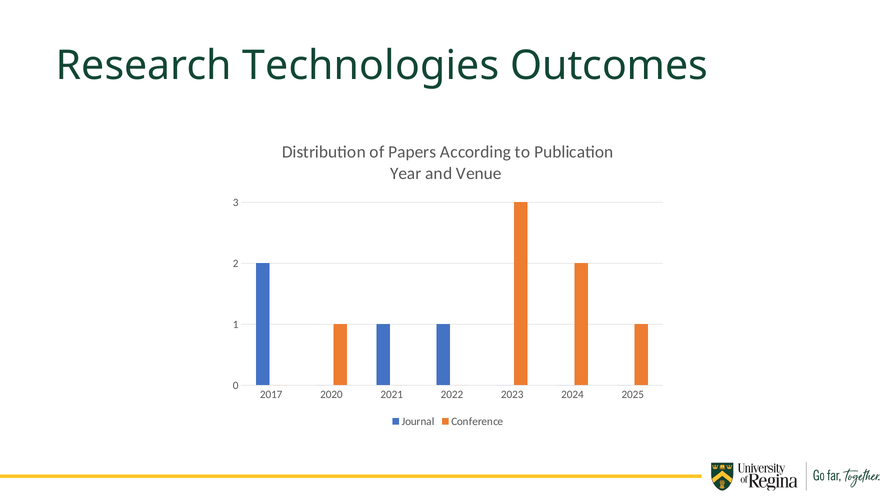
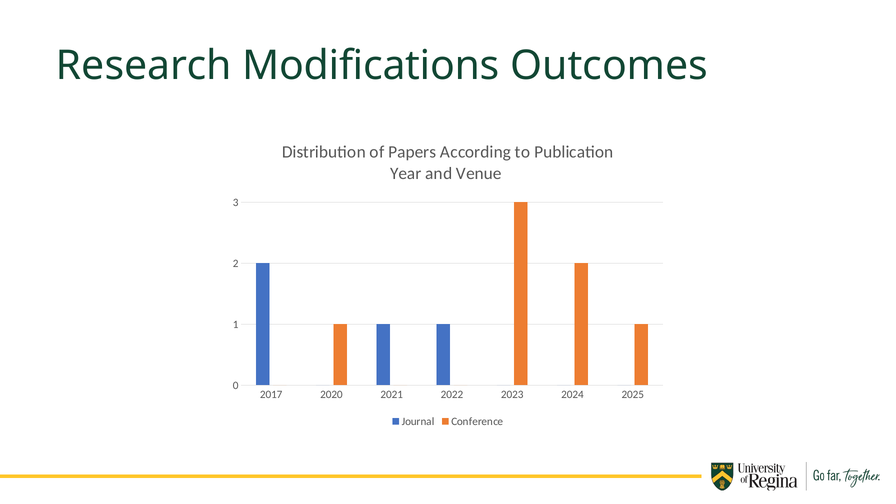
Technologies: Technologies -> Modifications
